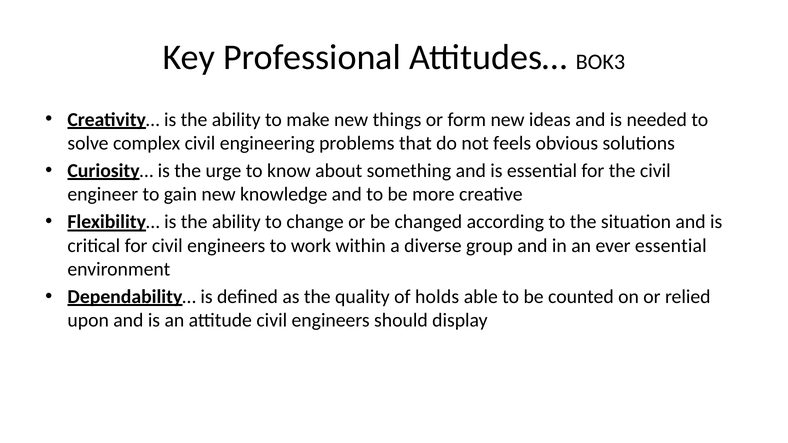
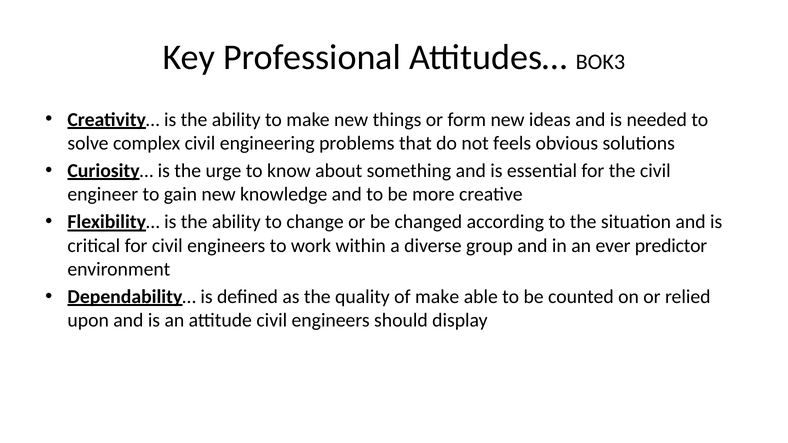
ever essential: essential -> predictor
of holds: holds -> make
